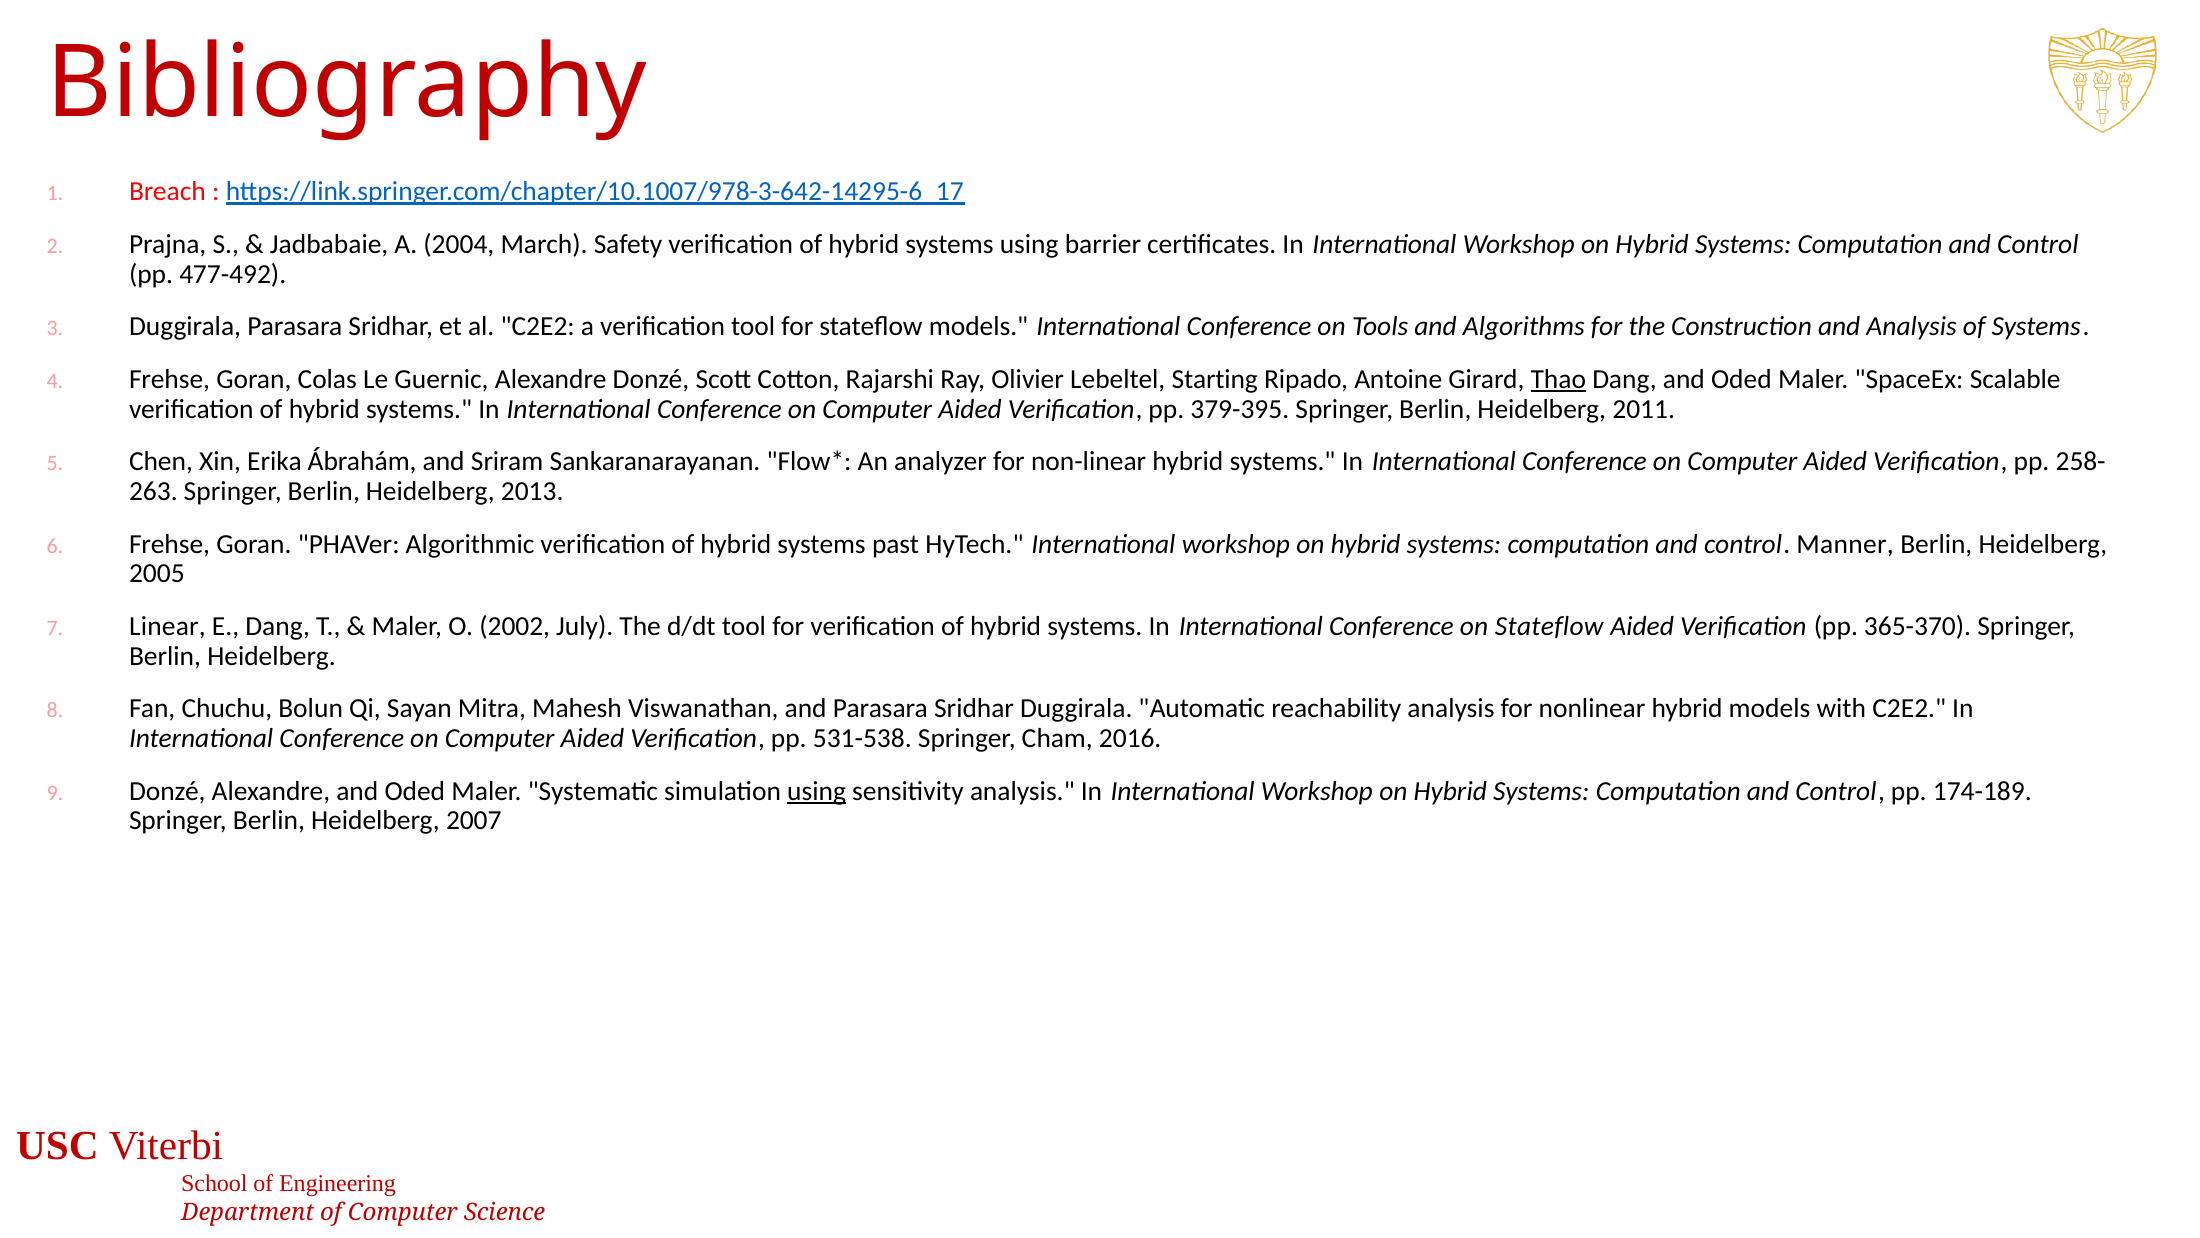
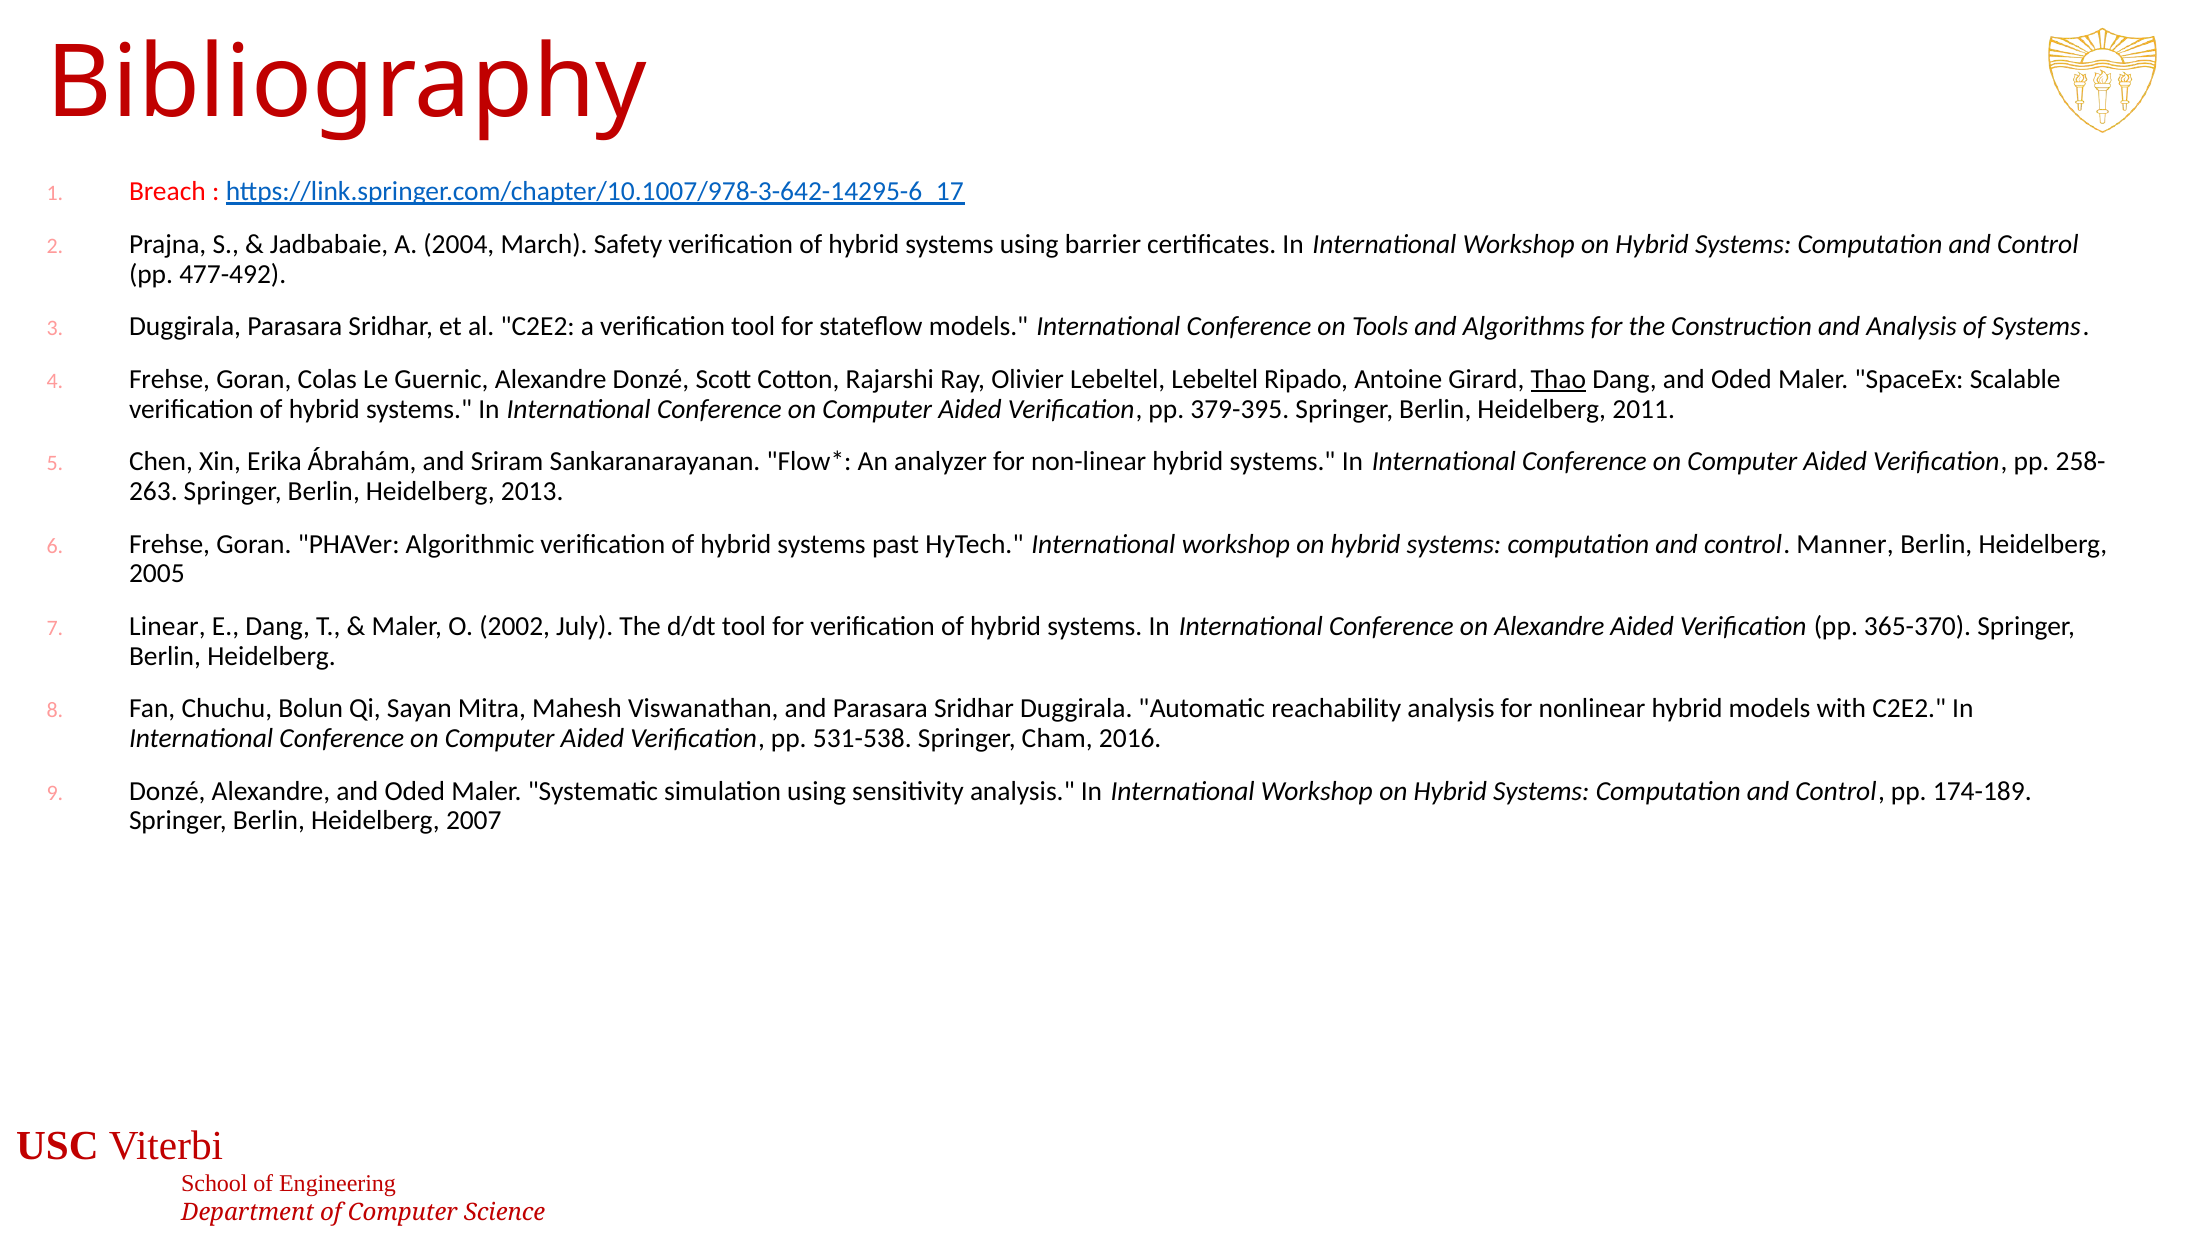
Lebeltel Starting: Starting -> Lebeltel
on Stateflow: Stateflow -> Alexandre
using at (817, 791) underline: present -> none
